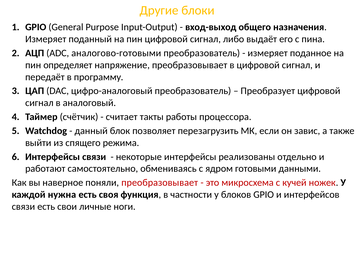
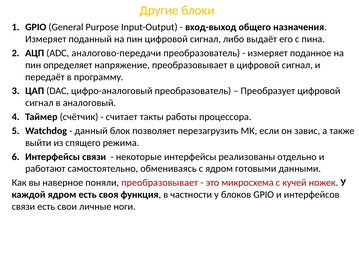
аналогово-готовыми: аналогово-готовыми -> аналогово-передачи
каждой нужна: нужна -> ядром
